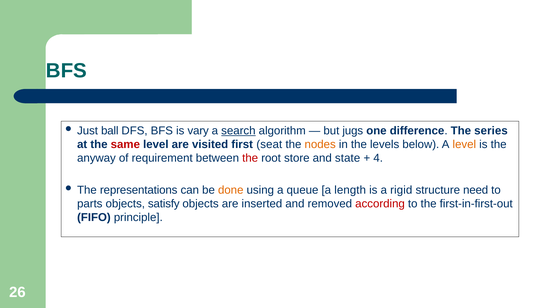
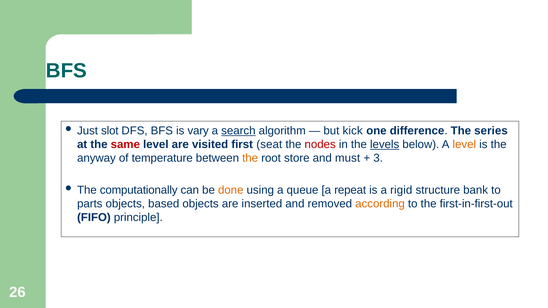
ball: ball -> slot
jugs: jugs -> kick
nodes colour: orange -> red
levels underline: none -> present
requirement: requirement -> temperature
the at (250, 158) colour: red -> orange
state: state -> must
4: 4 -> 3
representations: representations -> computationally
length: length -> repeat
need: need -> bank
satisfy: satisfy -> based
according colour: red -> orange
